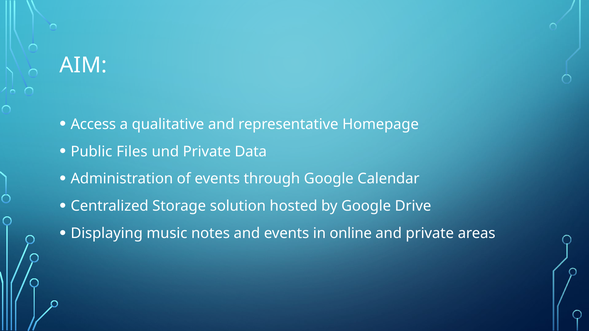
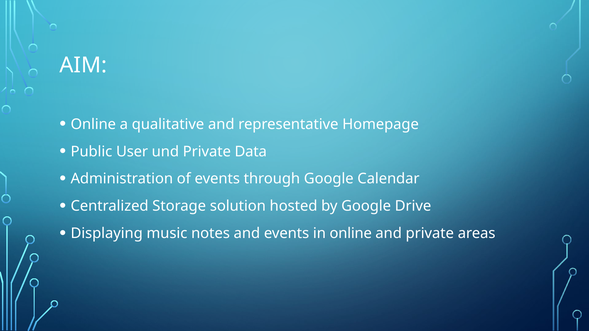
Access at (93, 124): Access -> Online
Files: Files -> User
